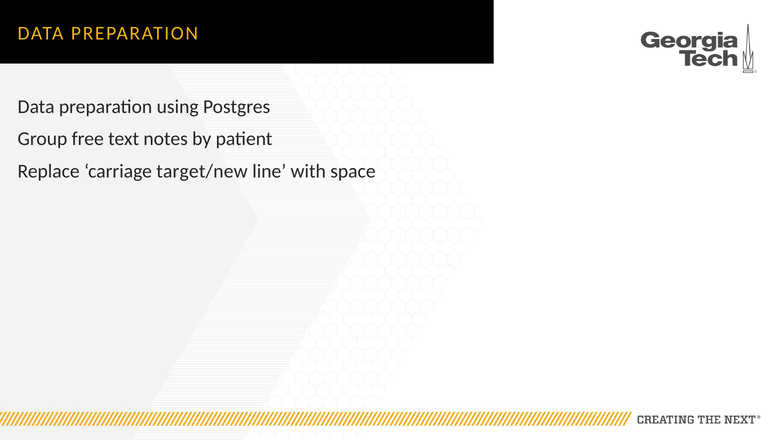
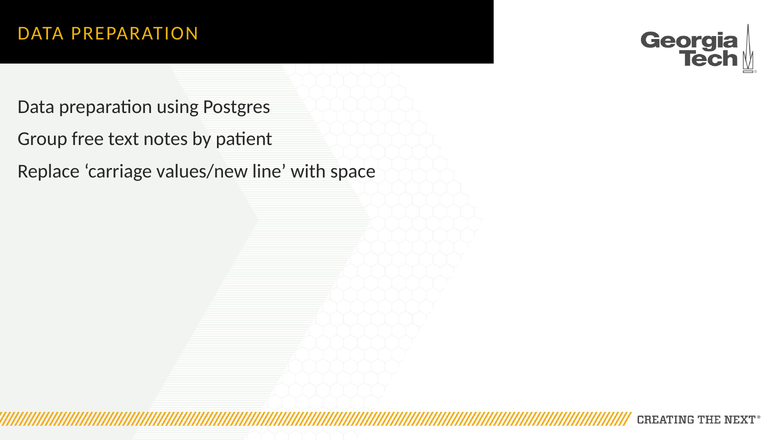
target/new: target/new -> values/new
